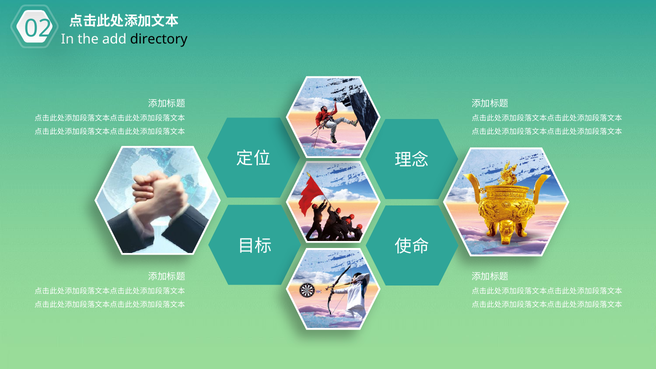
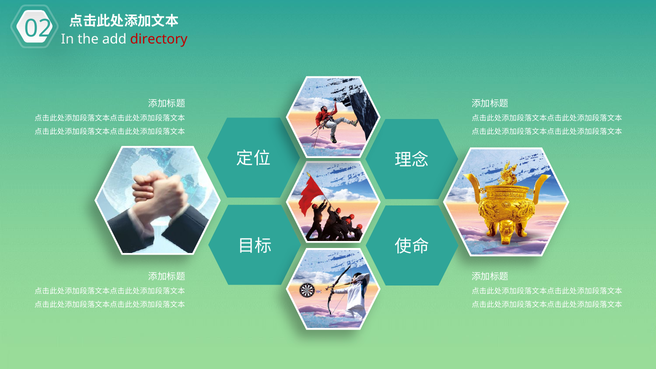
directory colour: black -> red
